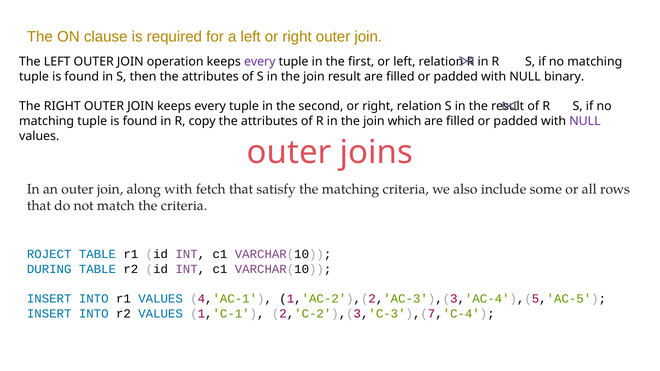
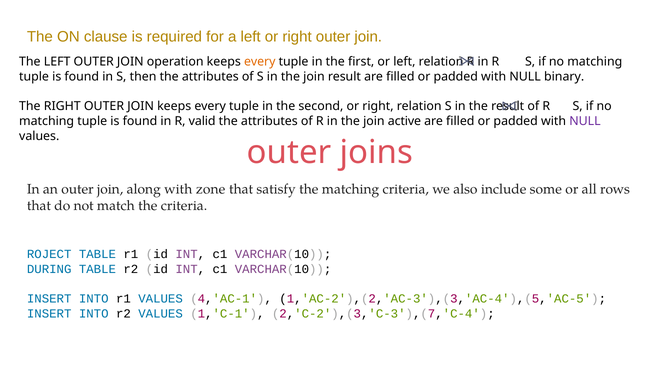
every at (260, 62) colour: purple -> orange
copy: copy -> valid
which: which -> active
fetch: fetch -> zone
